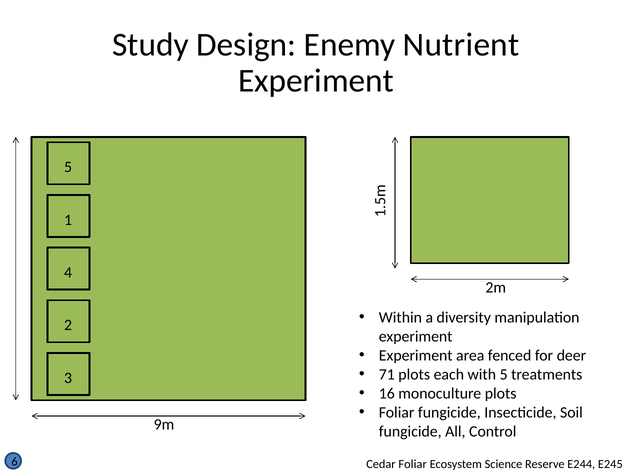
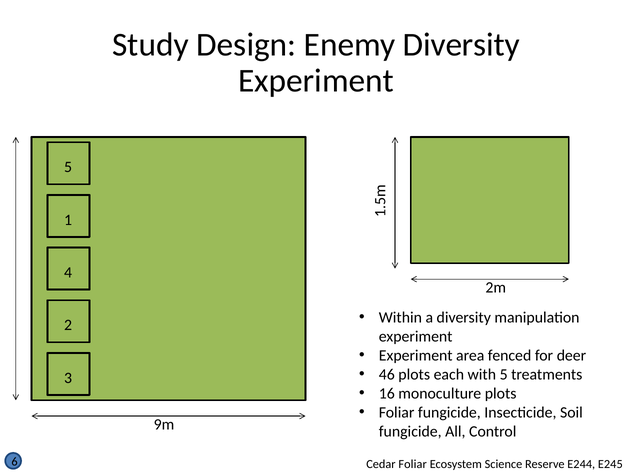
Enemy Nutrient: Nutrient -> Diversity
71: 71 -> 46
